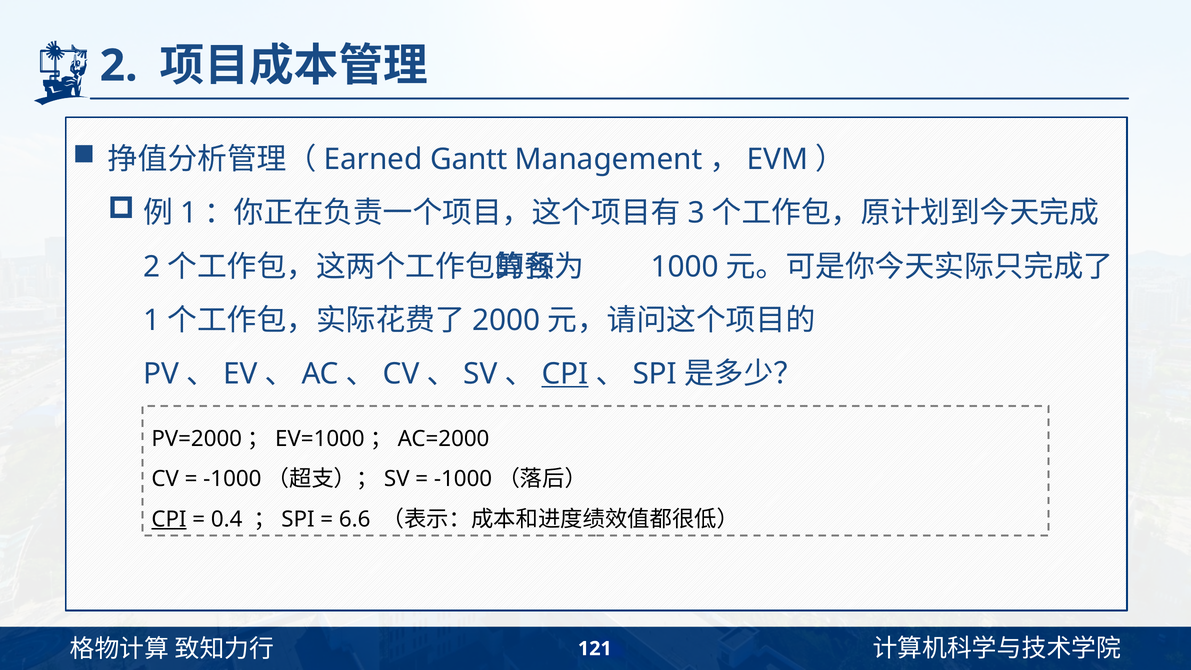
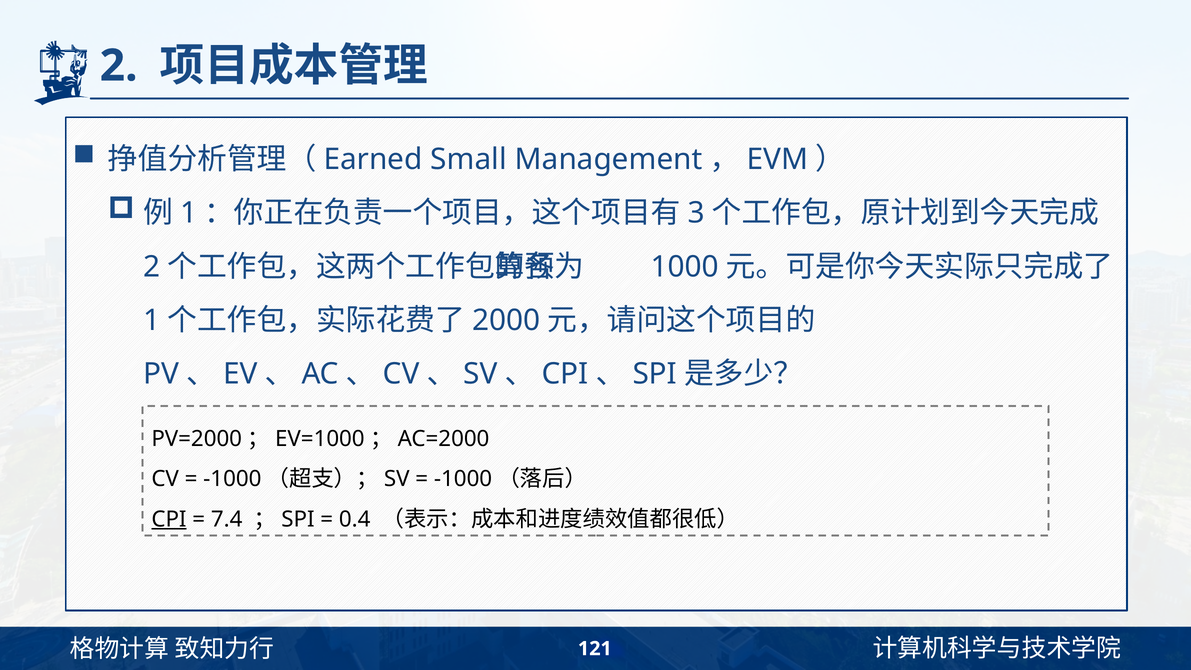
Gantt: Gantt -> Small
CPI at (565, 374) underline: present -> none
0.4: 0.4 -> 7.4
6.6: 6.6 -> 0.4
